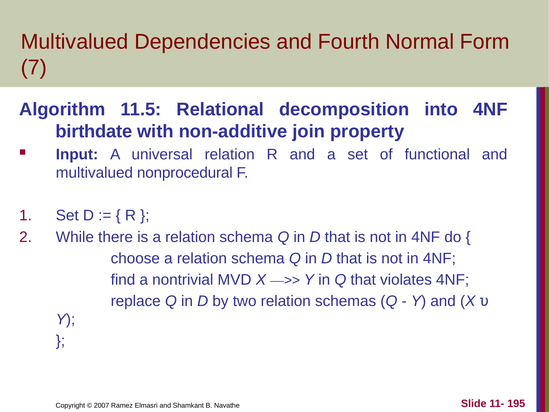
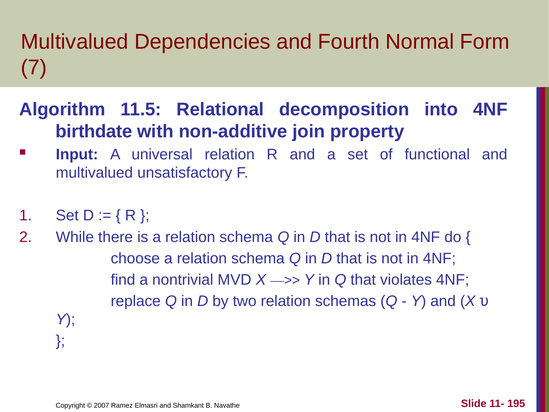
nonprocedural: nonprocedural -> unsatisfactory
